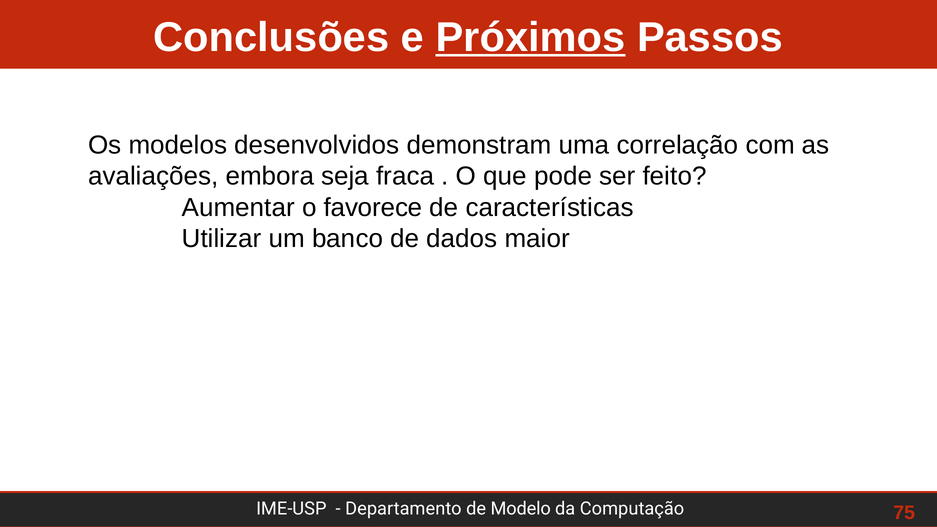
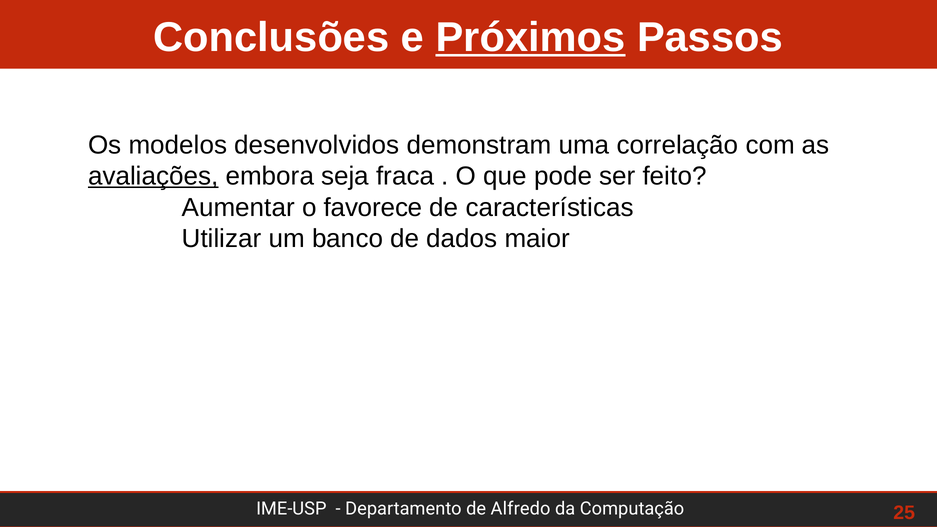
avaliações underline: none -> present
Modelo: Modelo -> Alfredo
75: 75 -> 25
